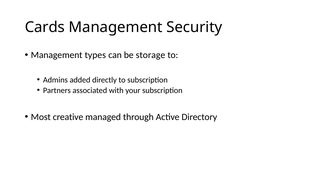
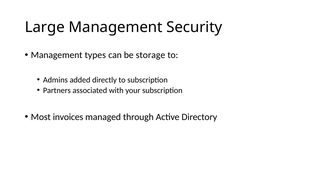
Cards: Cards -> Large
creative: creative -> invoices
